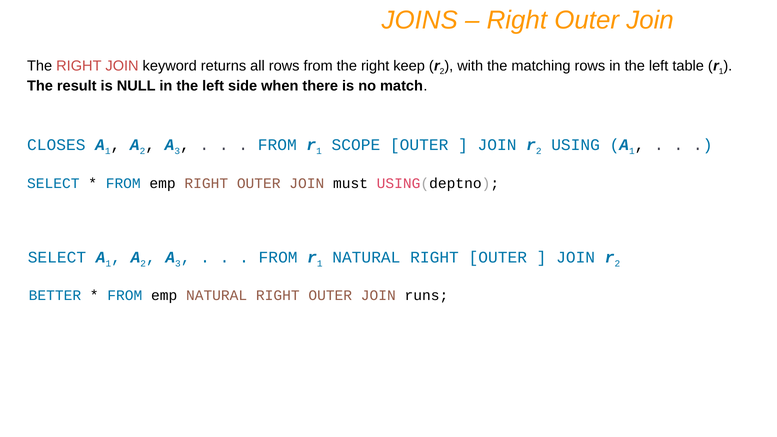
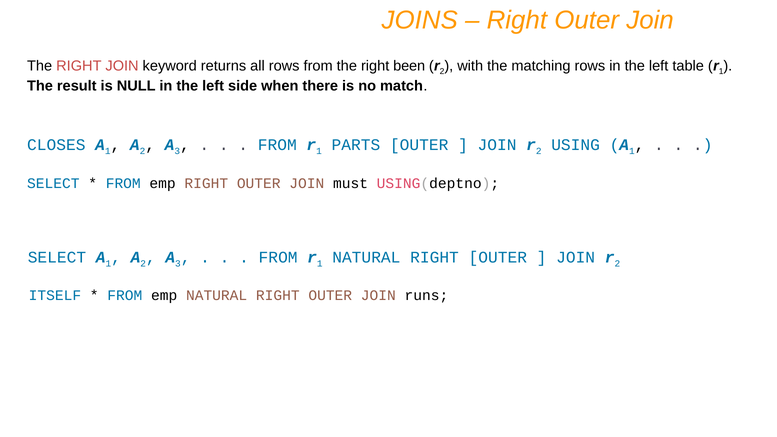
keep: keep -> been
SCOPE: SCOPE -> PARTS
BETTER: BETTER -> ITSELF
